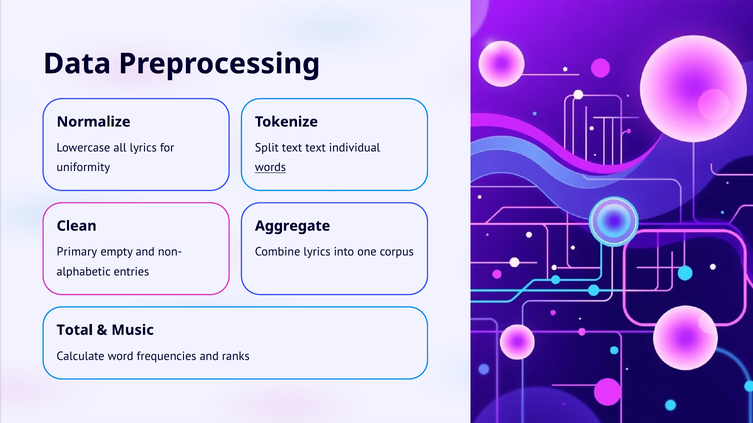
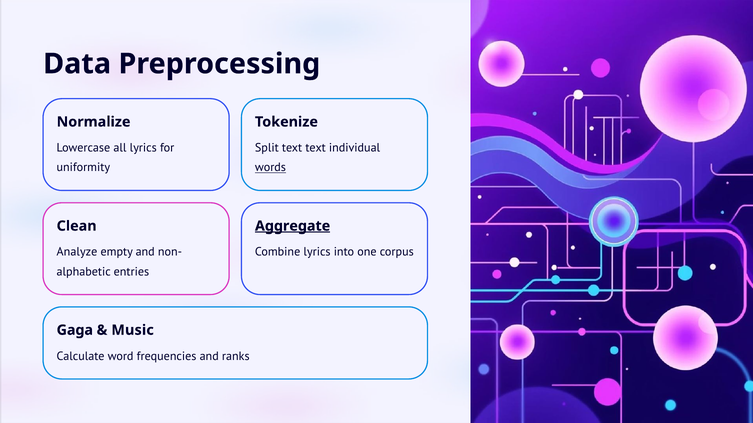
Aggregate underline: none -> present
Primary: Primary -> Analyze
Total: Total -> Gaga
